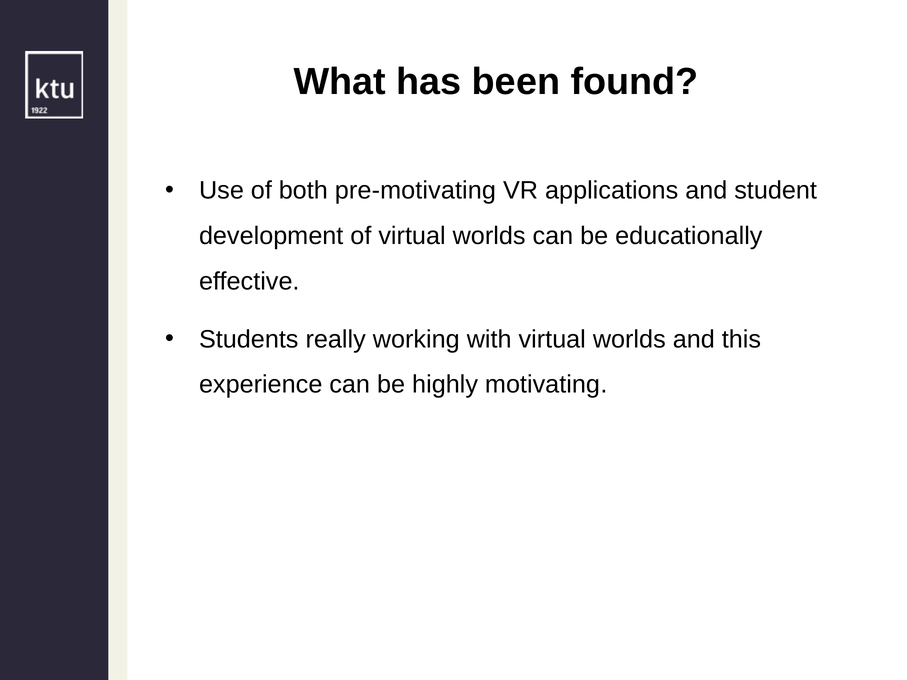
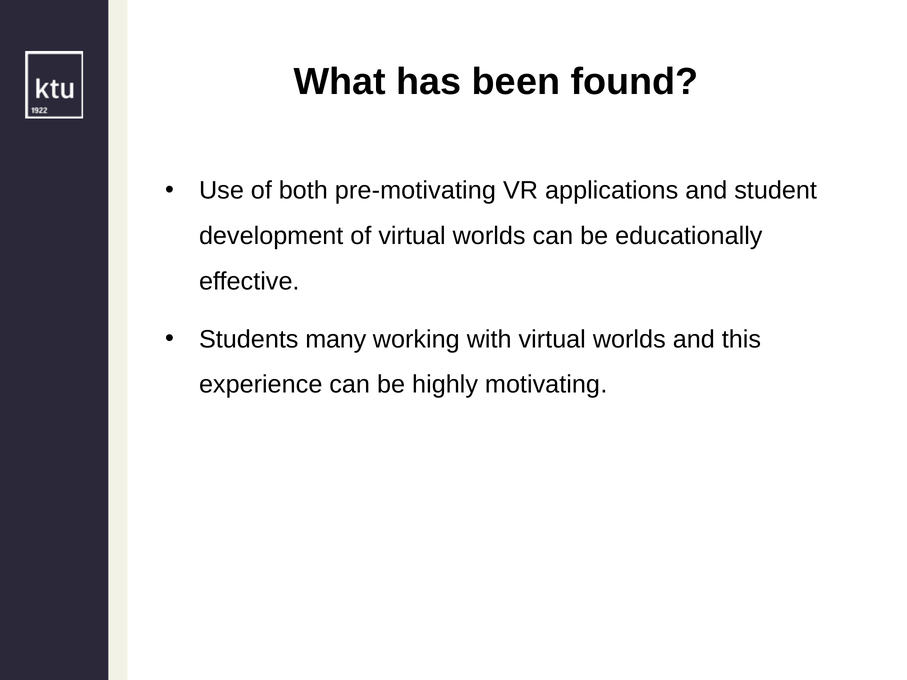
really: really -> many
